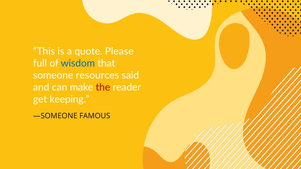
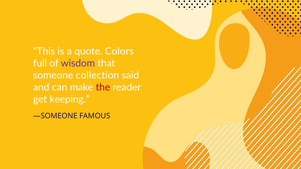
Please: Please -> Colors
wisdom colour: blue -> purple
resources: resources -> collection
